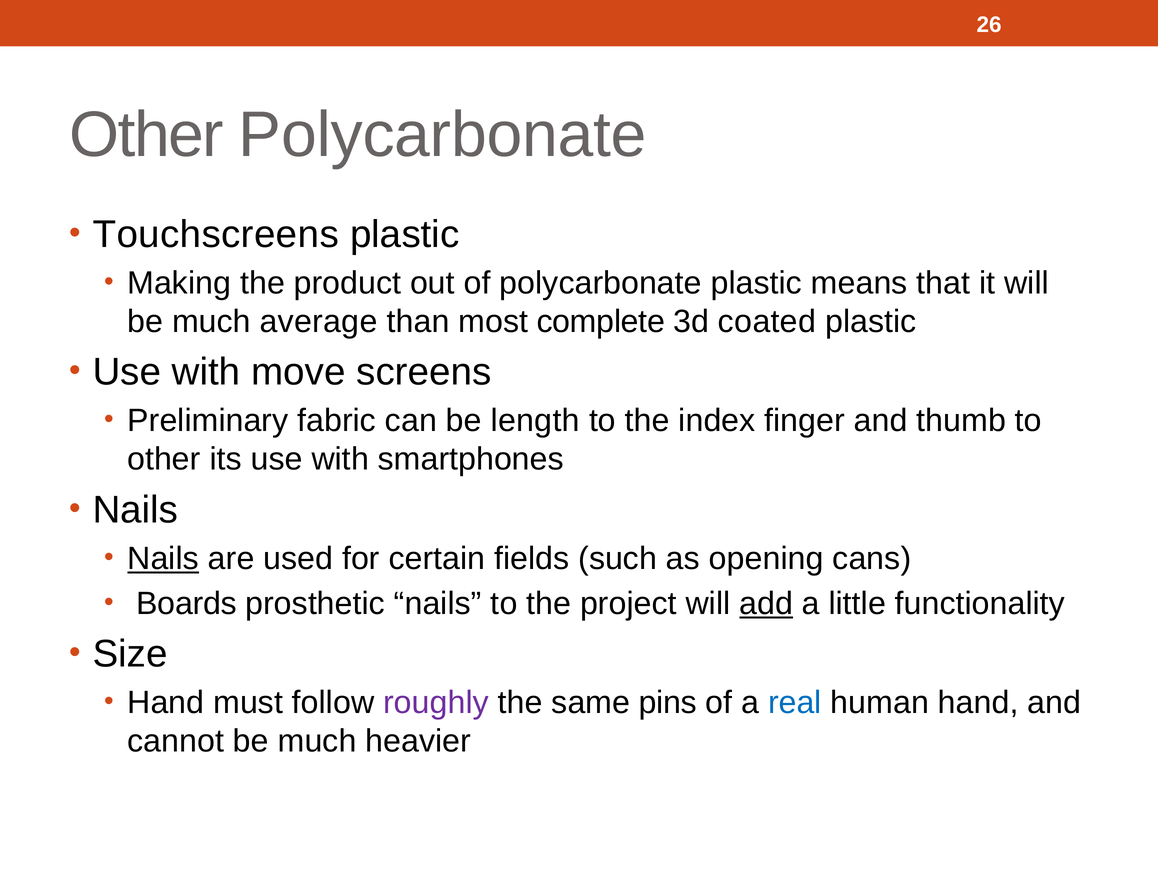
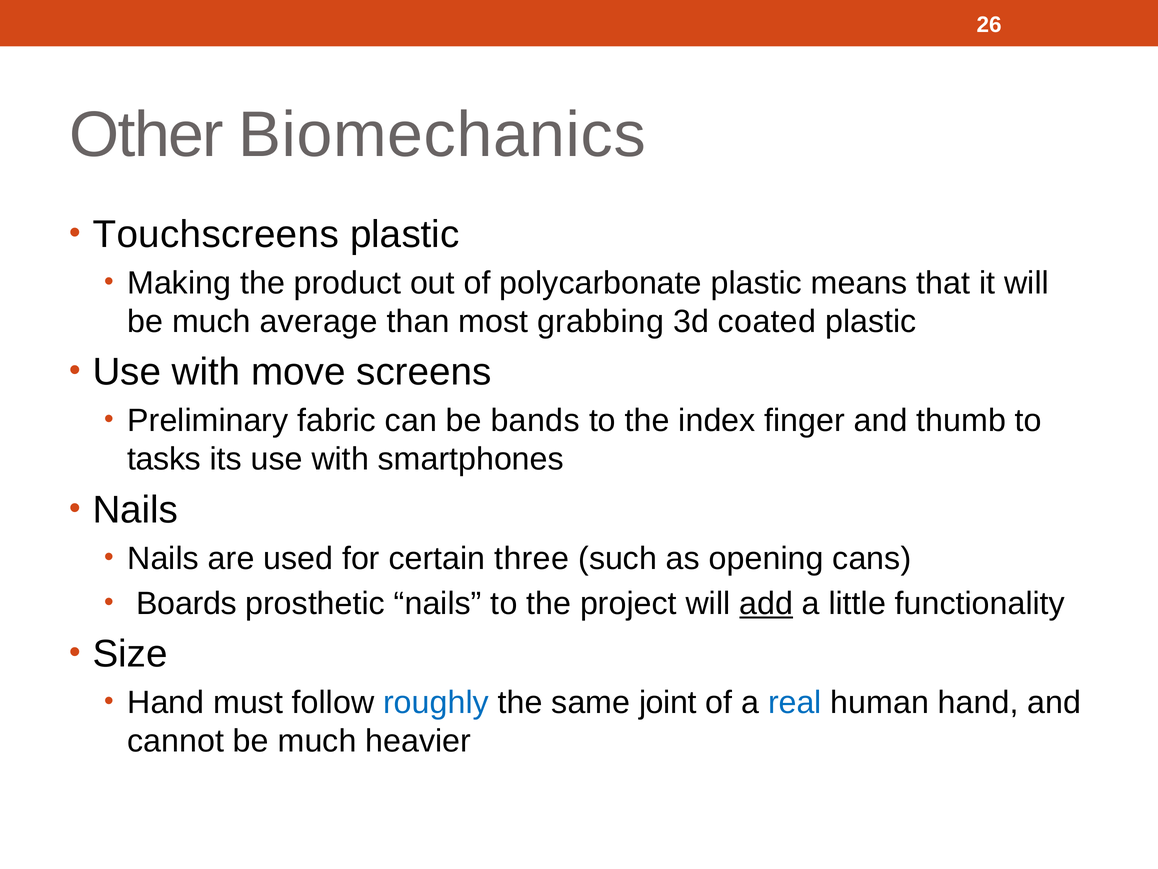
Other Polycarbonate: Polycarbonate -> Biomechanics
complete: complete -> grabbing
length: length -> bands
other at (164, 459): other -> tasks
Nails at (163, 558) underline: present -> none
fields: fields -> three
roughly colour: purple -> blue
pins: pins -> joint
